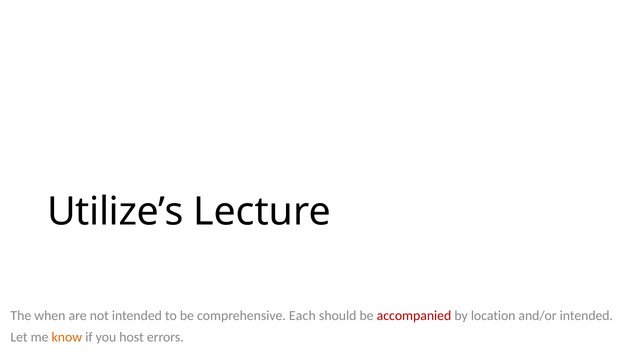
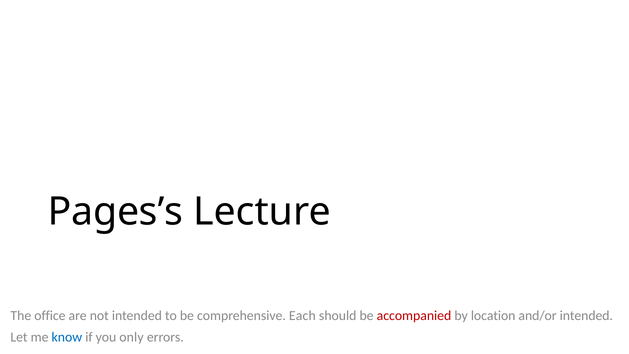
Utilize’s: Utilize’s -> Pages’s
when: when -> office
know colour: orange -> blue
host: host -> only
